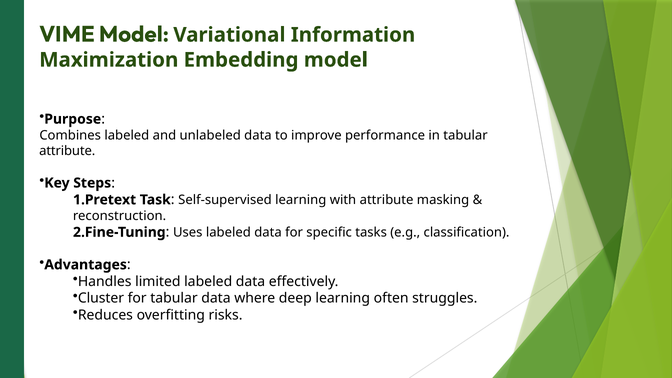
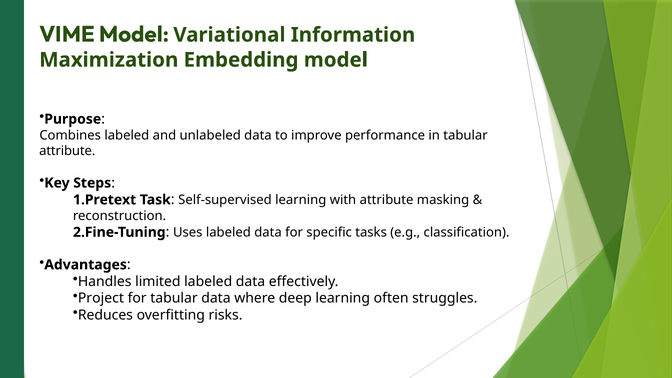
Cluster: Cluster -> Project
